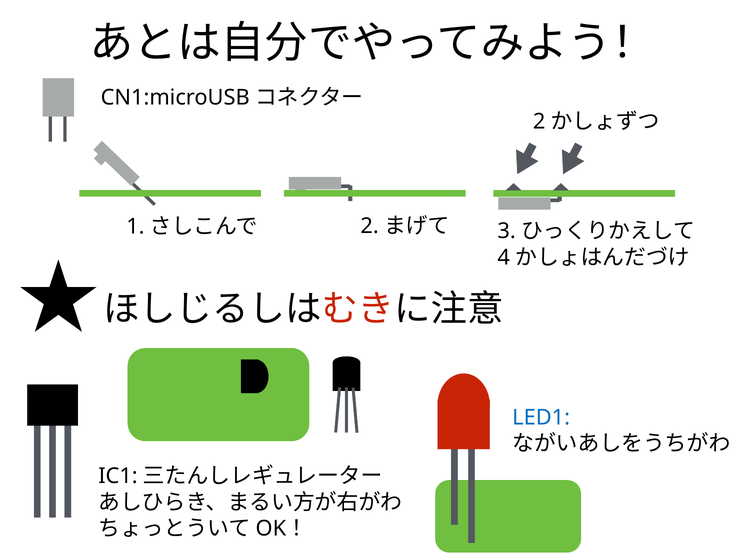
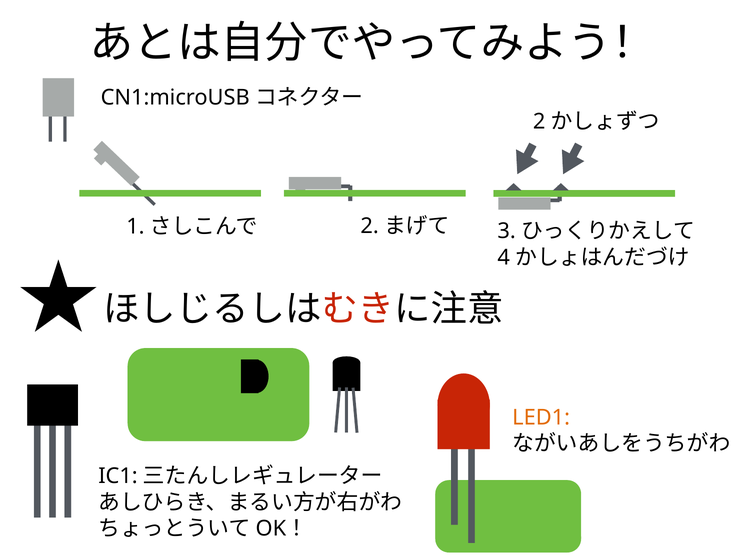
LED1 colour: blue -> orange
